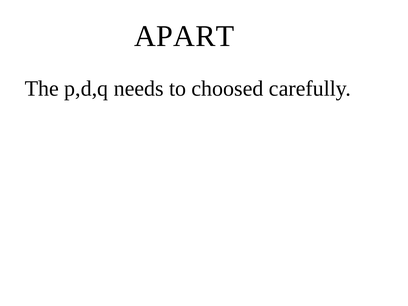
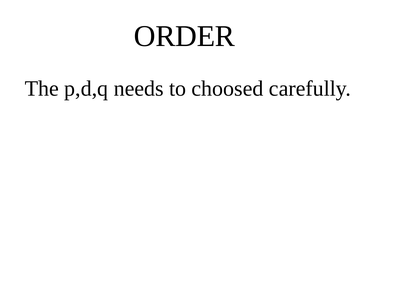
APART: APART -> ORDER
